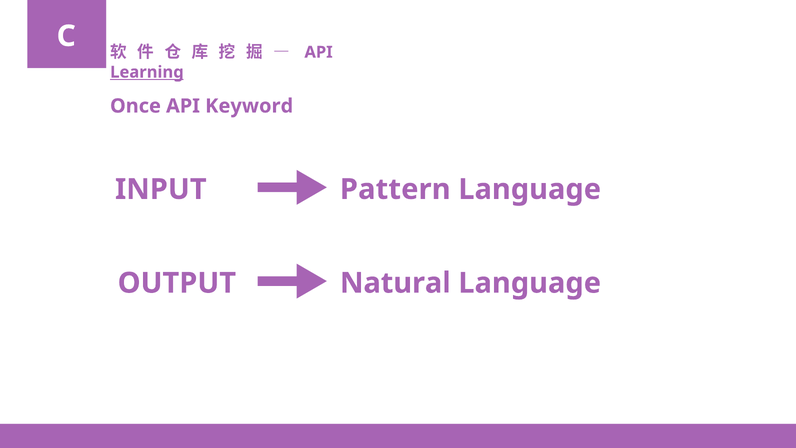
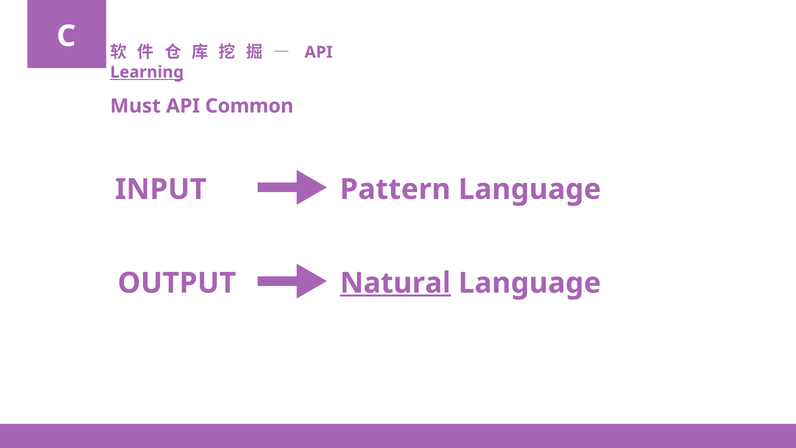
Once: Once -> Must
Keyword: Keyword -> Common
Natural underline: none -> present
